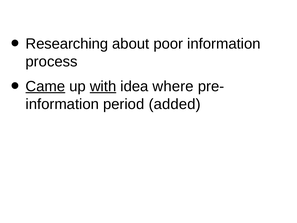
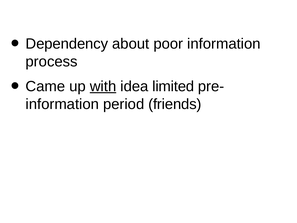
Researching: Researching -> Dependency
Came underline: present -> none
where: where -> limited
added: added -> friends
